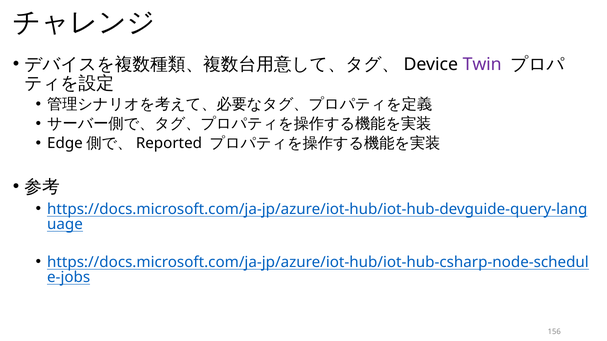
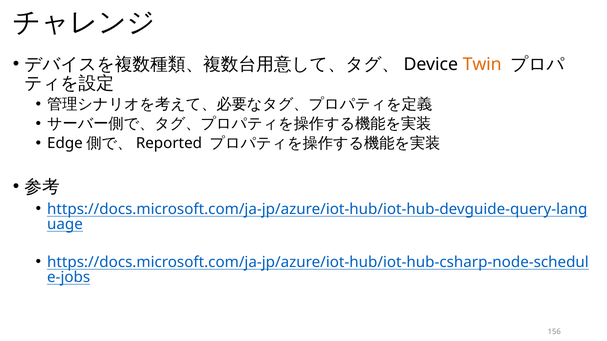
Twin colour: purple -> orange
